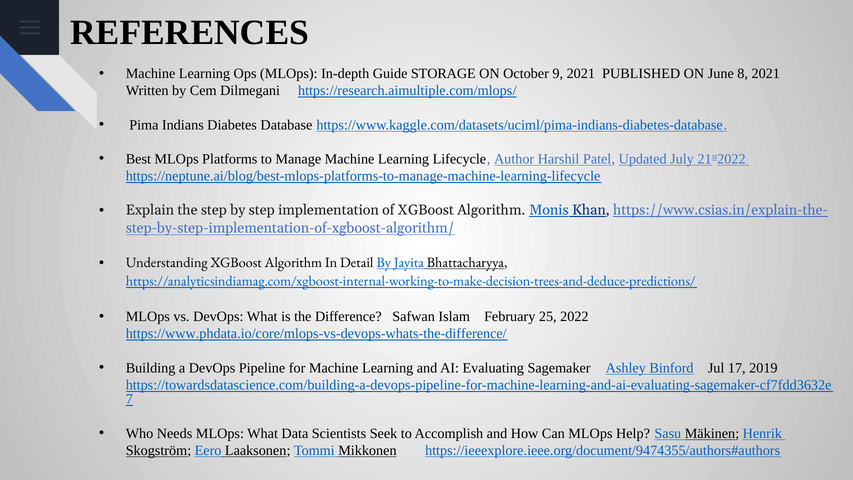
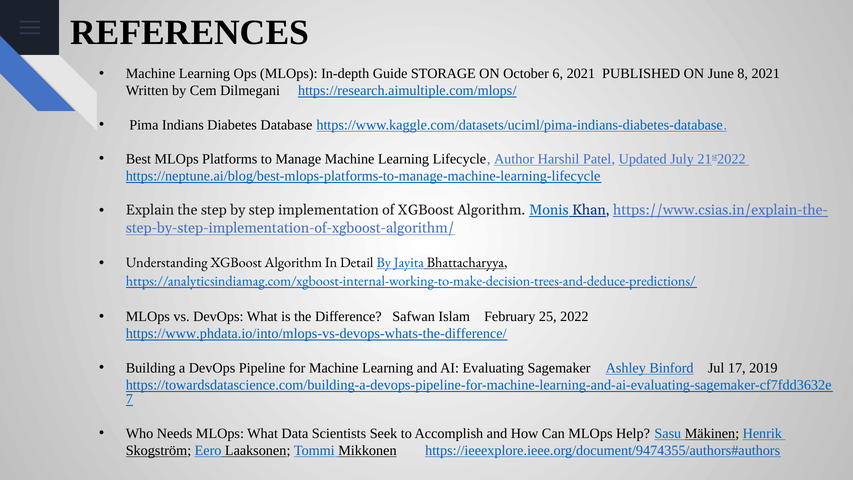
9: 9 -> 6
https://www.phdata.io/core/mlops-vs-devops-whats-the-difference/: https://www.phdata.io/core/mlops-vs-devops-whats-the-difference/ -> https://www.phdata.io/into/mlops-vs-devops-whats-the-difference/
